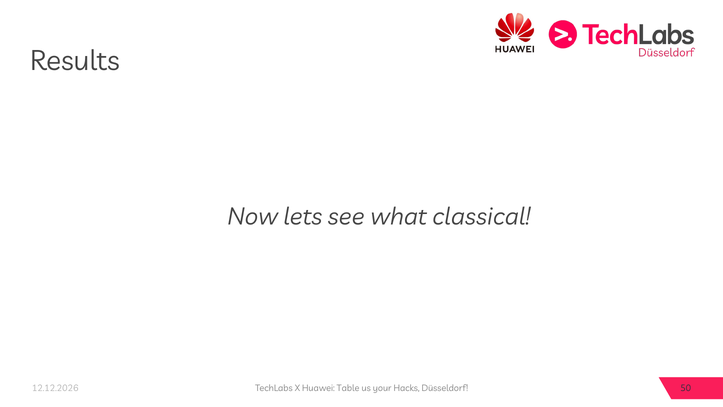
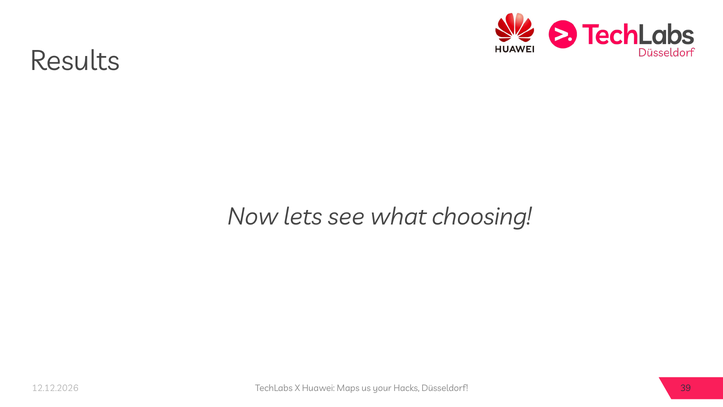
classical: classical -> choosing
Table: Table -> Maps
50: 50 -> 39
